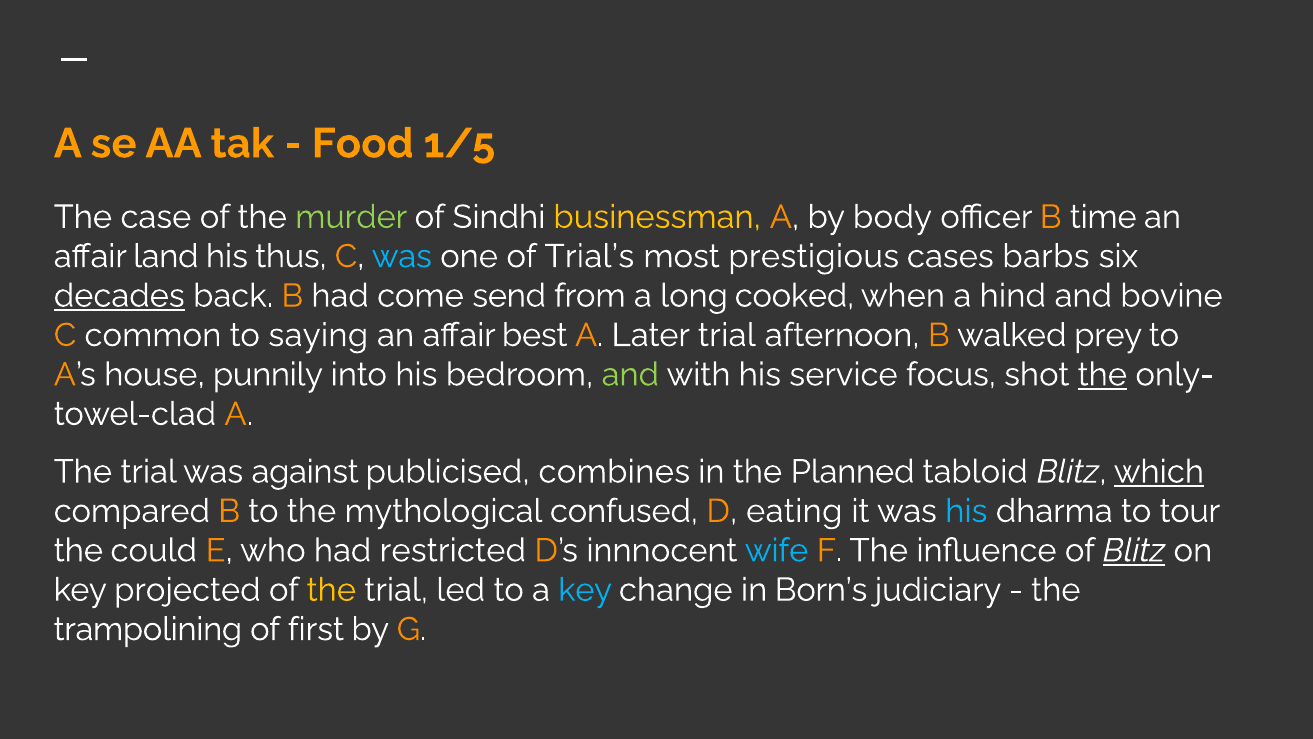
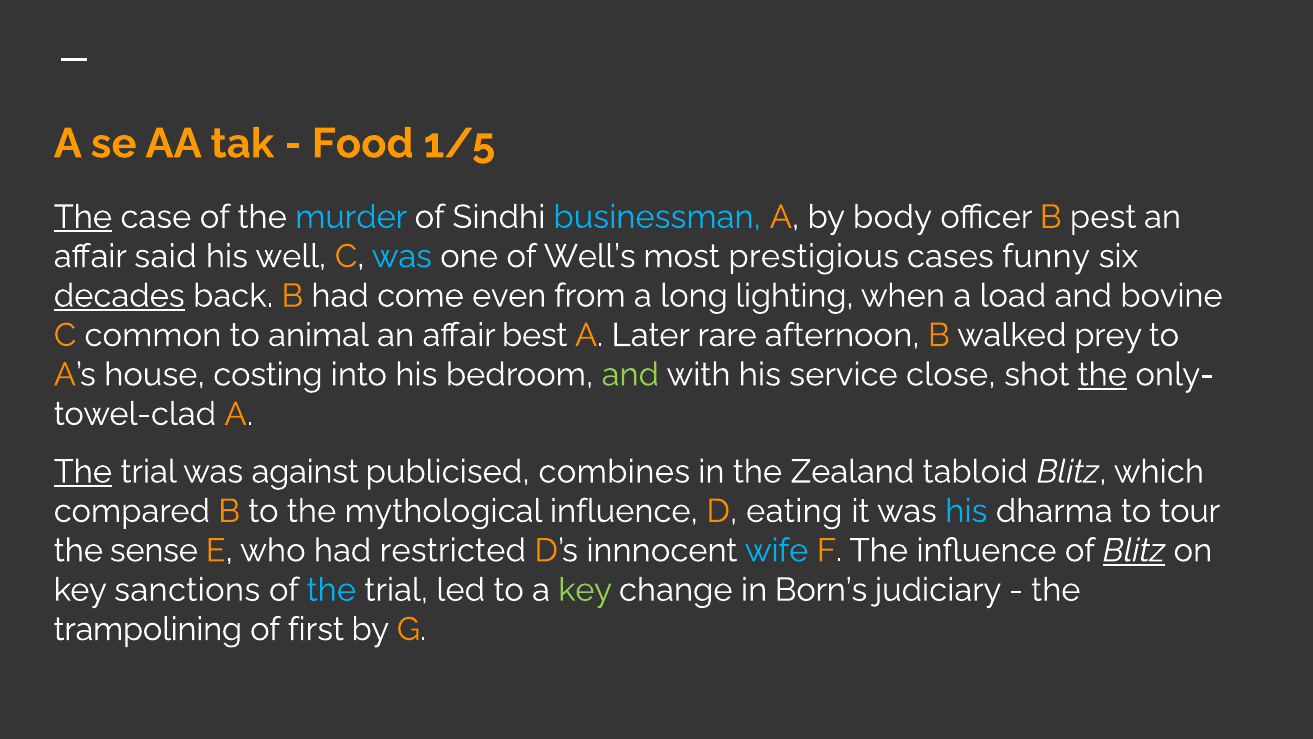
The at (83, 217) underline: none -> present
murder colour: light green -> light blue
businessman colour: yellow -> light blue
time: time -> pest
land: land -> said
thus: thus -> well
Trial’s: Trial’s -> Well’s
barbs: barbs -> funny
send: send -> even
cooked: cooked -> lighting
hind: hind -> load
saying: saying -> animal
Later trial: trial -> rare
punnily: punnily -> costing
focus: focus -> close
The at (83, 471) underline: none -> present
Planned: Planned -> Zealand
which underline: present -> none
mythological confused: confused -> influence
could: could -> sense
projected: projected -> sanctions
the at (331, 590) colour: yellow -> light blue
key at (585, 590) colour: light blue -> light green
